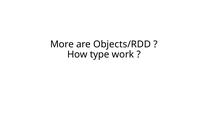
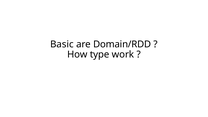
More: More -> Basic
Objects/RDD: Objects/RDD -> Domain/RDD
